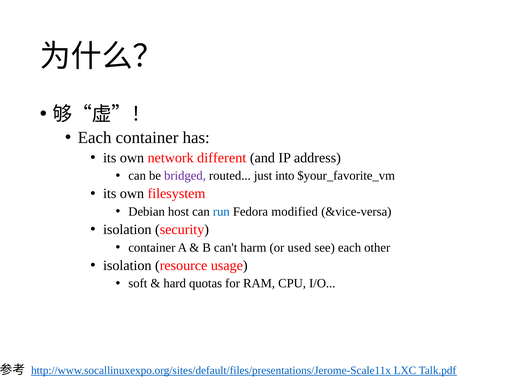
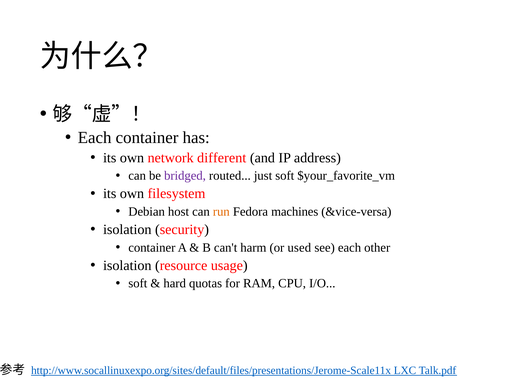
just into: into -> soft
run colour: blue -> orange
modified: modified -> machines
